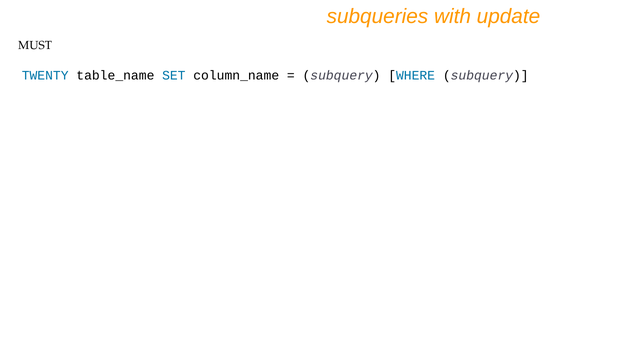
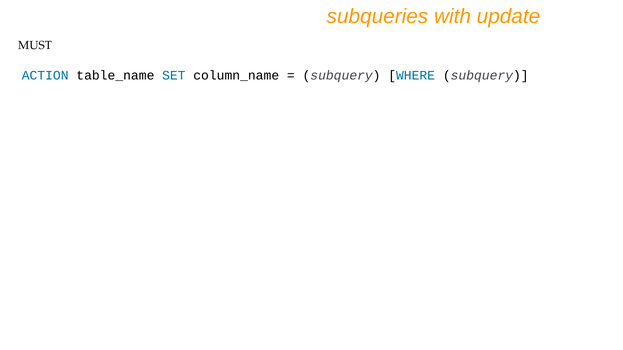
TWENTY: TWENTY -> ACTION
